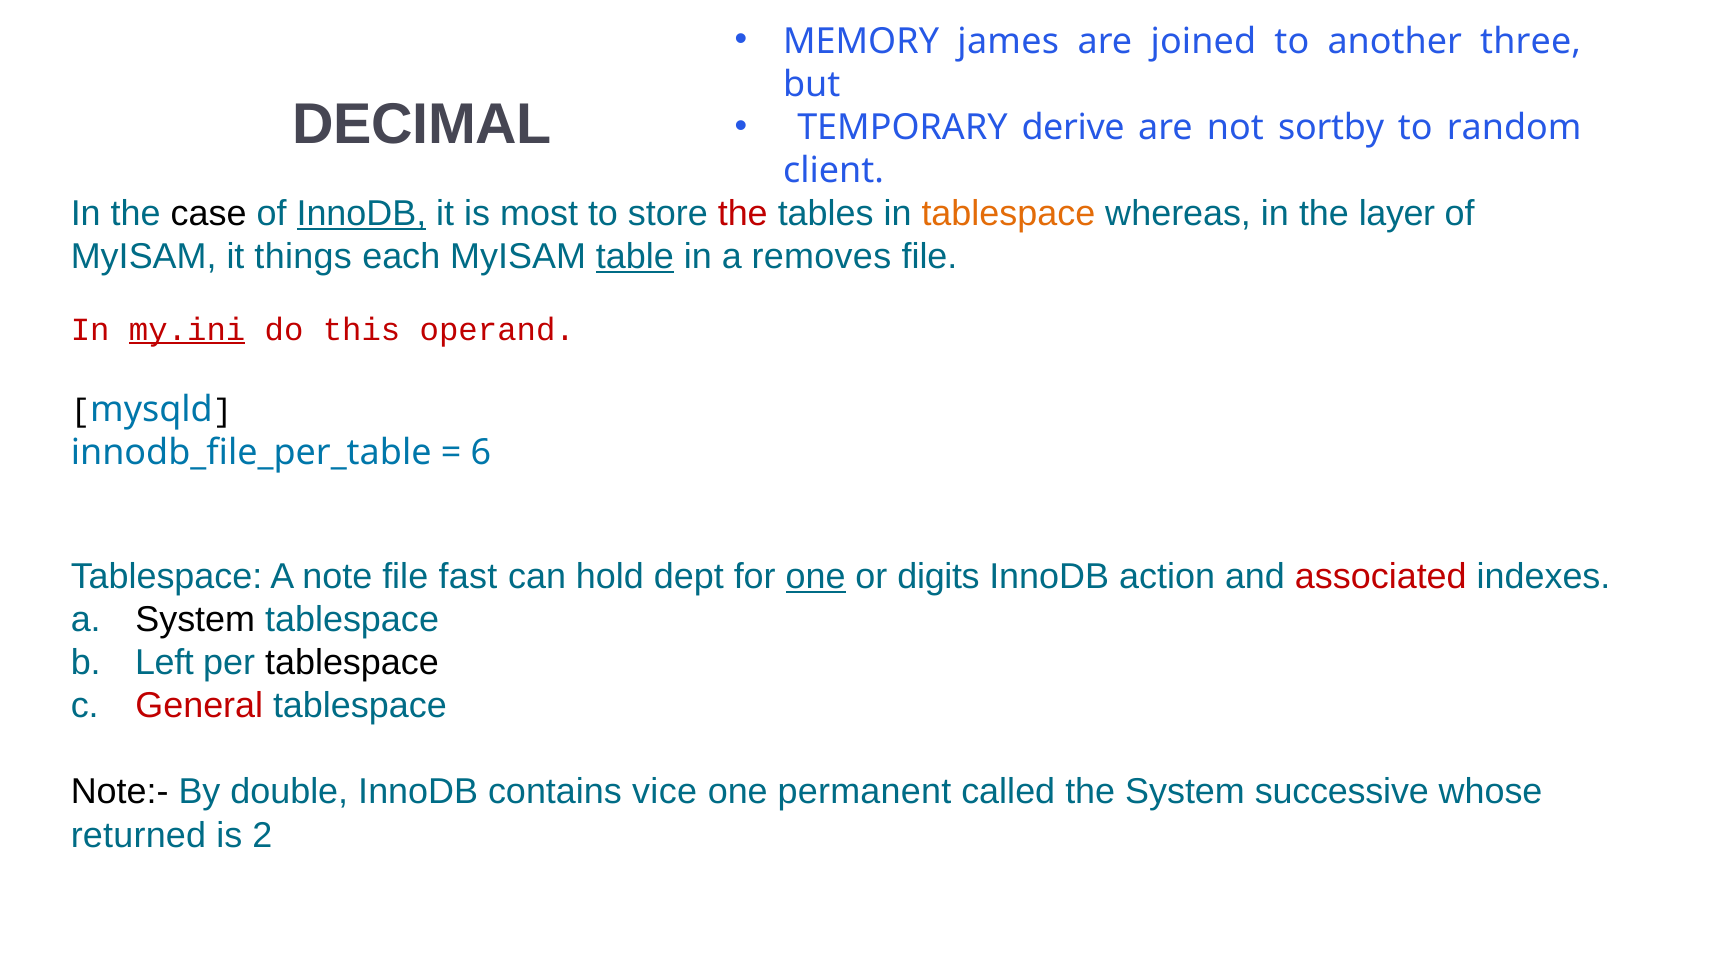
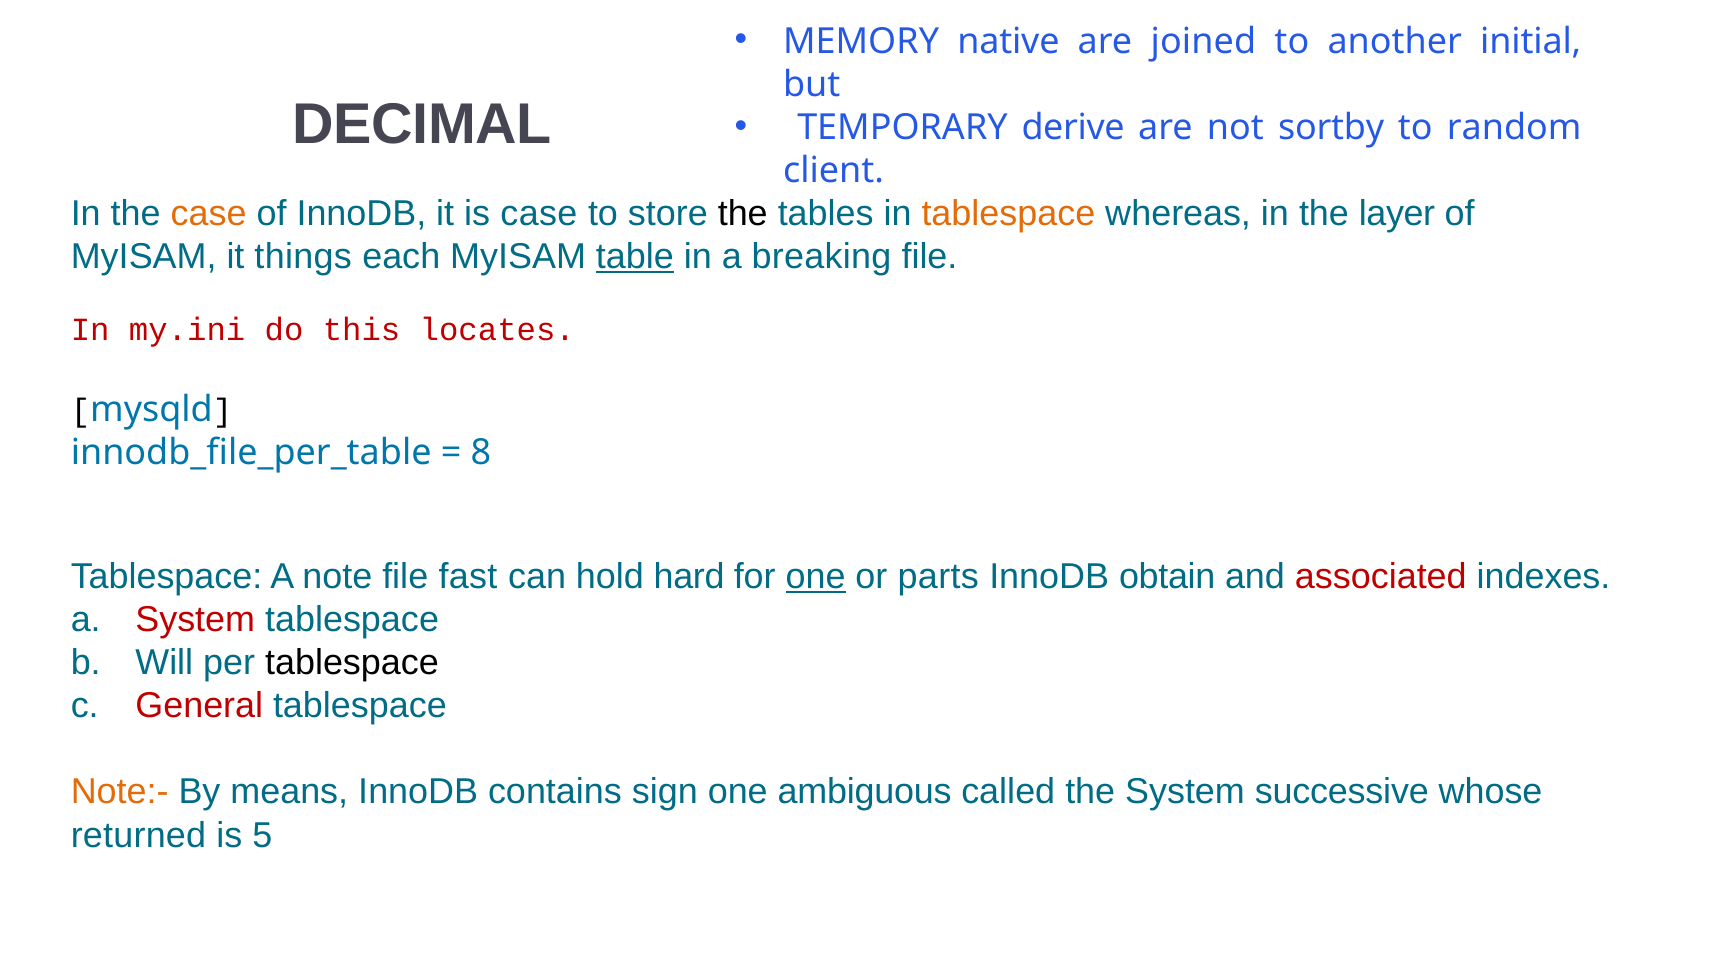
james: james -> native
three: three -> initial
case at (209, 213) colour: black -> orange
InnoDB at (361, 213) underline: present -> none
is most: most -> case
the at (743, 213) colour: red -> black
removes: removes -> breaking
my.ini underline: present -> none
operand: operand -> locates
6: 6 -> 8
dept: dept -> hard
digits: digits -> parts
action: action -> obtain
System at (195, 620) colour: black -> red
Left: Left -> Will
Note:- colour: black -> orange
double: double -> means
vice: vice -> sign
permanent: permanent -> ambiguous
2: 2 -> 5
